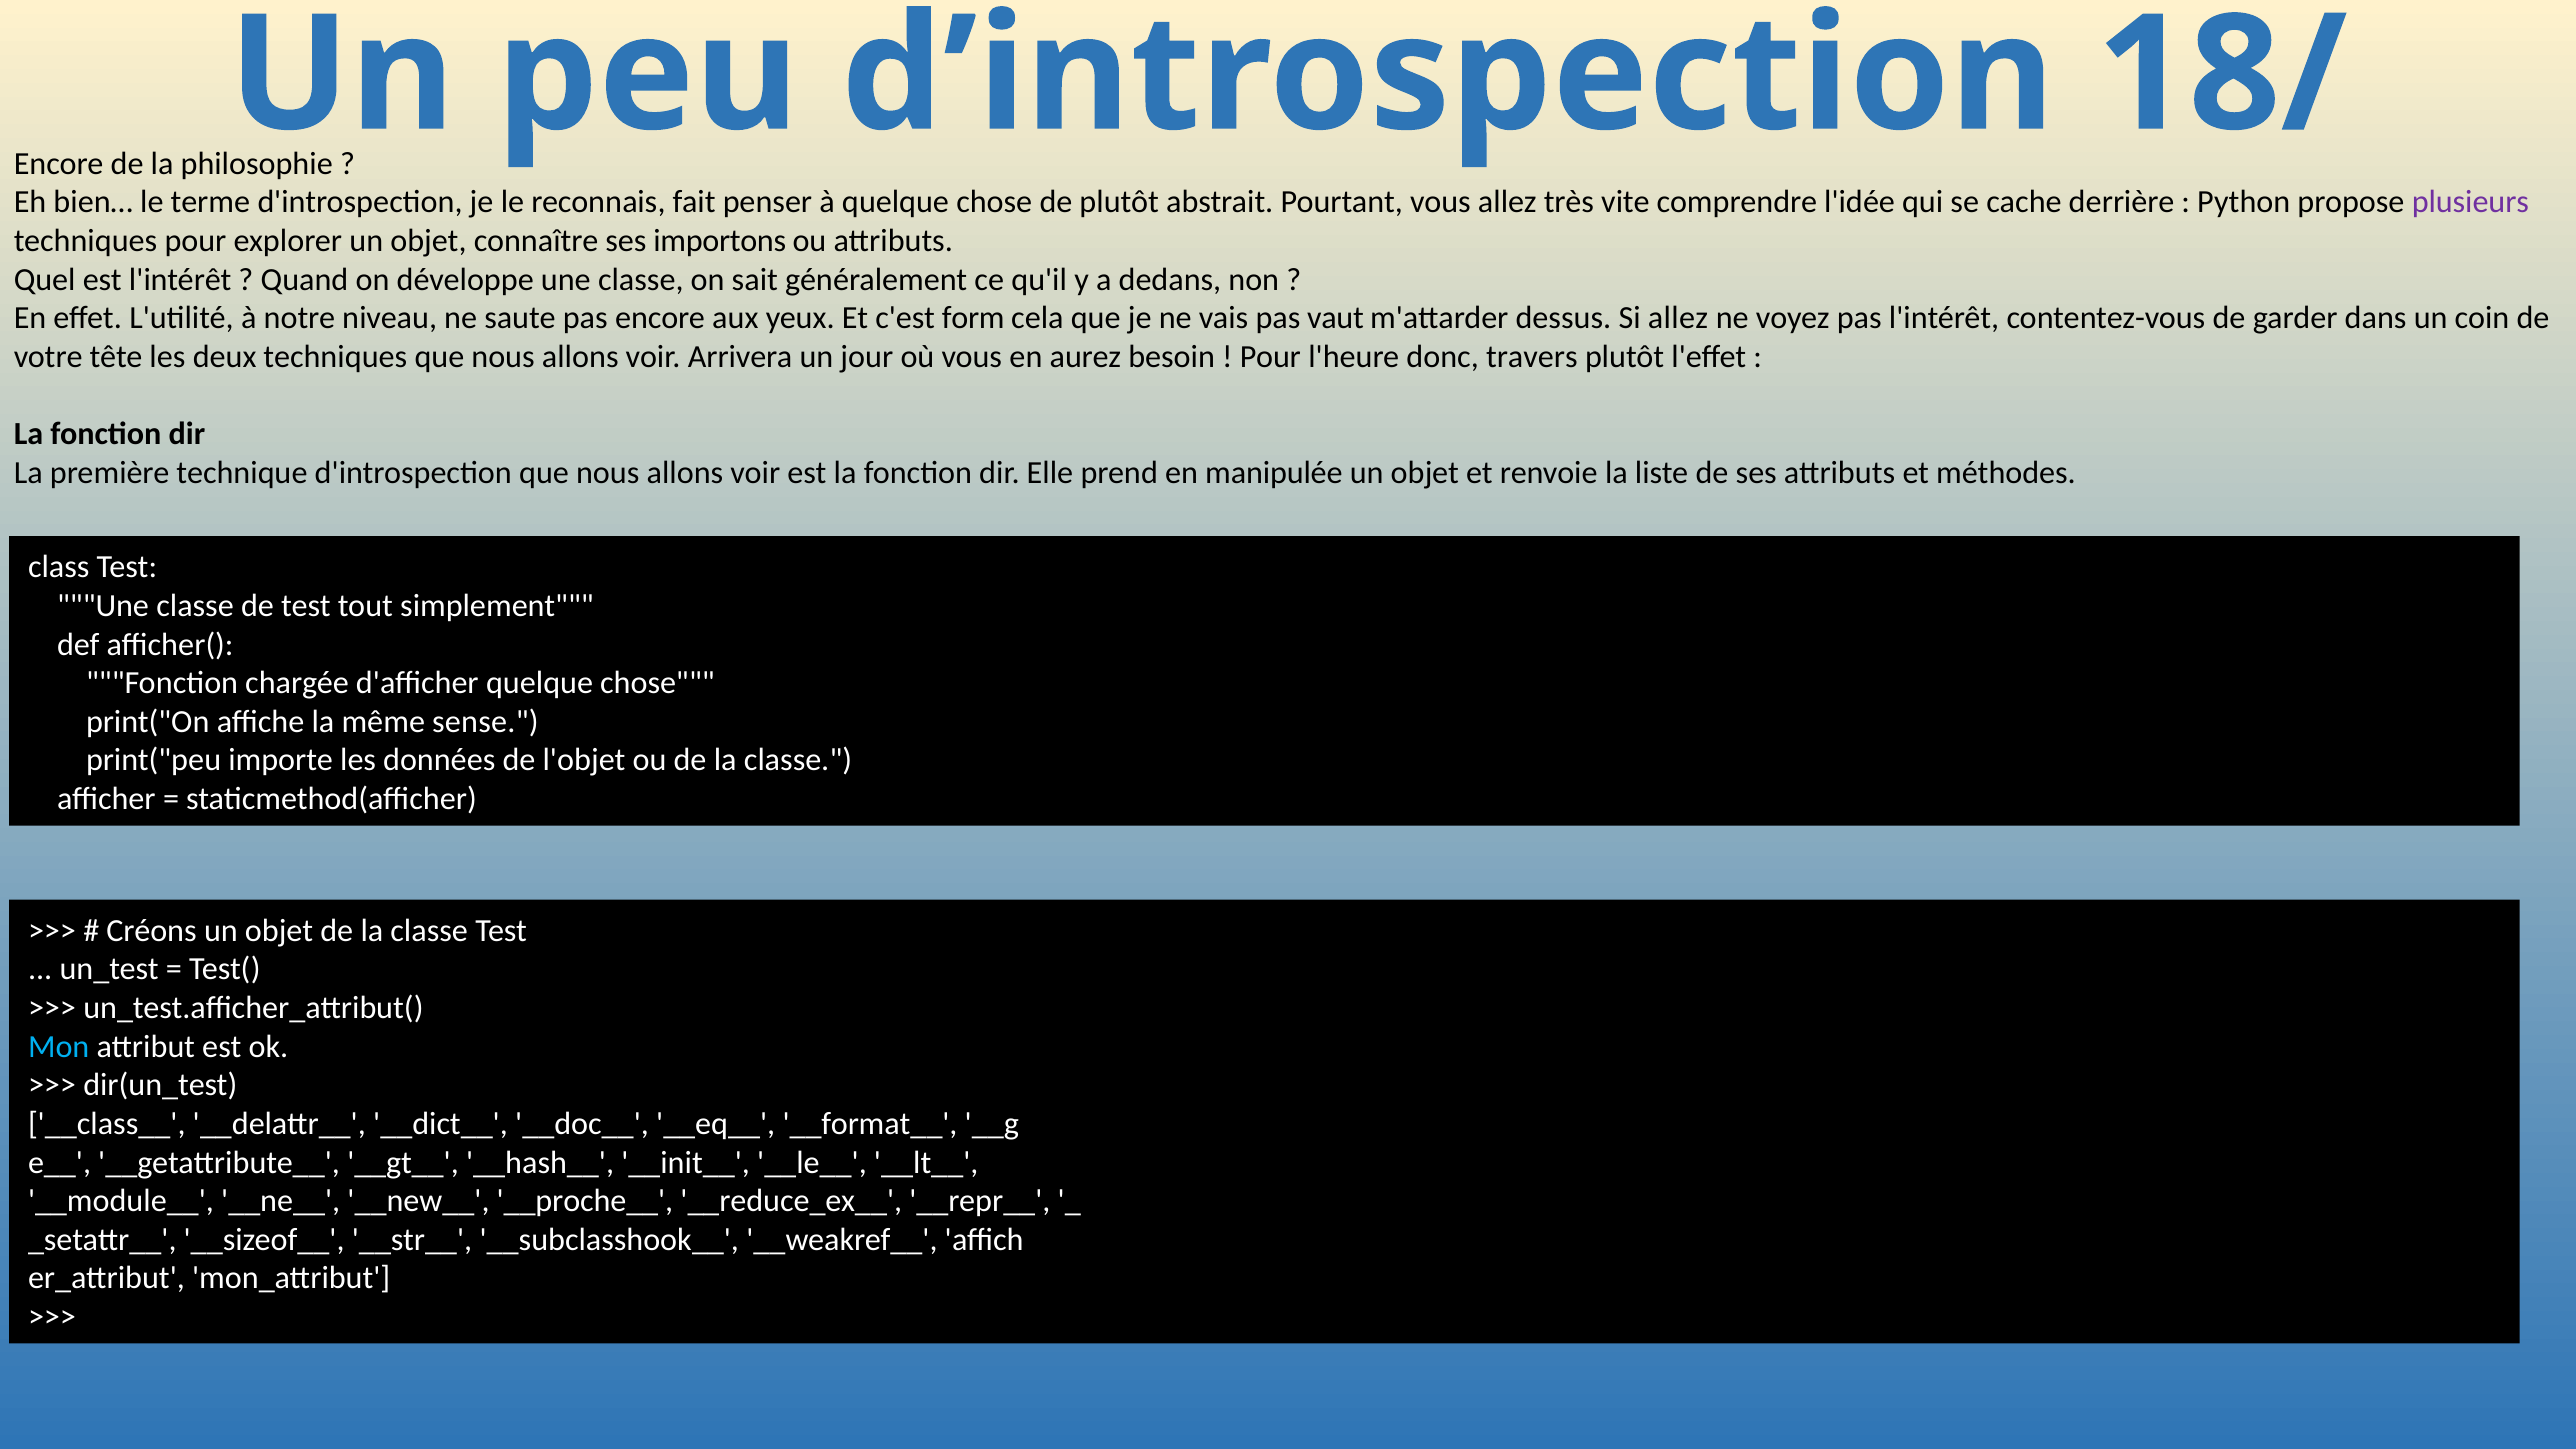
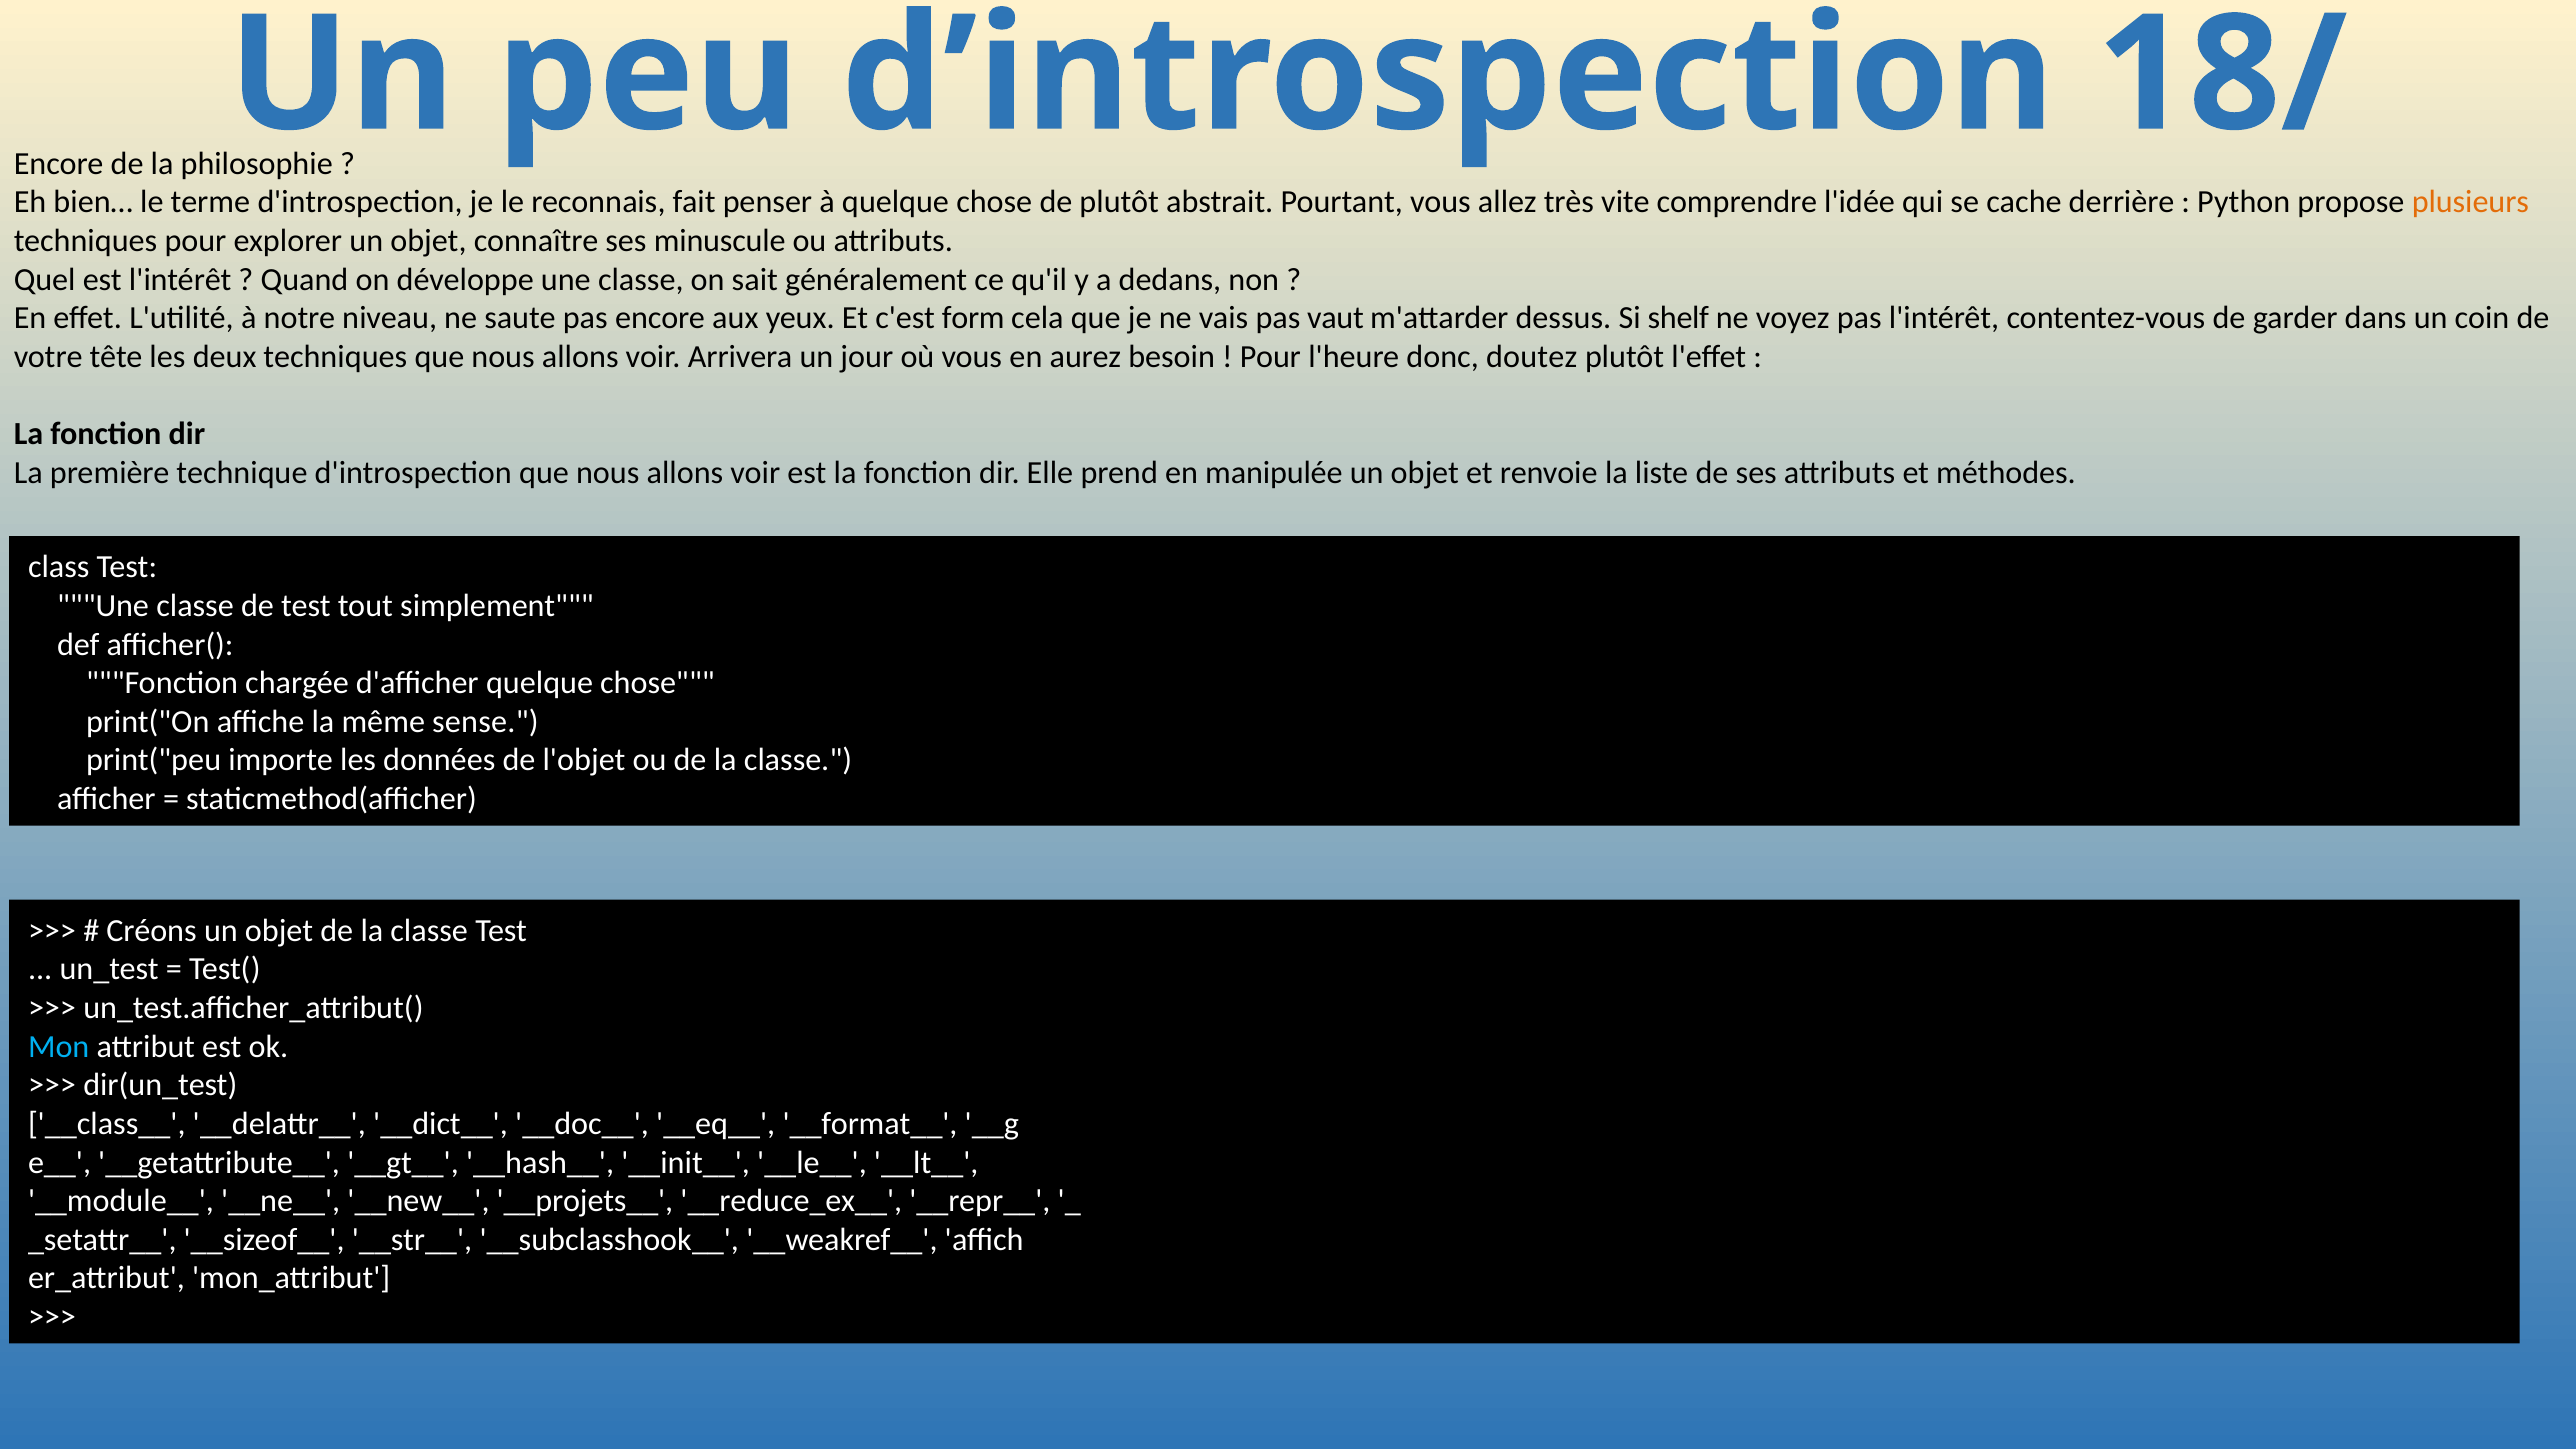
plusieurs colour: purple -> orange
importons: importons -> minuscule
Si allez: allez -> shelf
travers: travers -> doutez
__proche__: __proche__ -> __projets__
